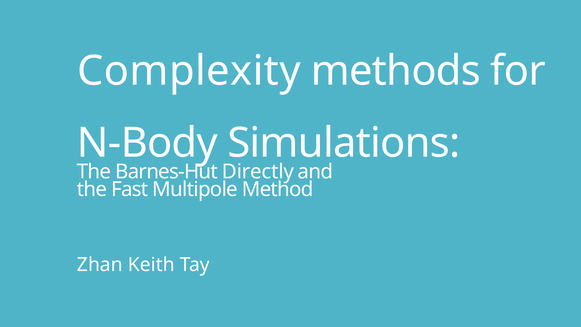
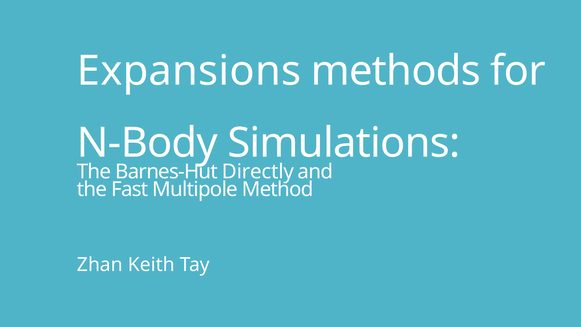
Complexity: Complexity -> Expansions
